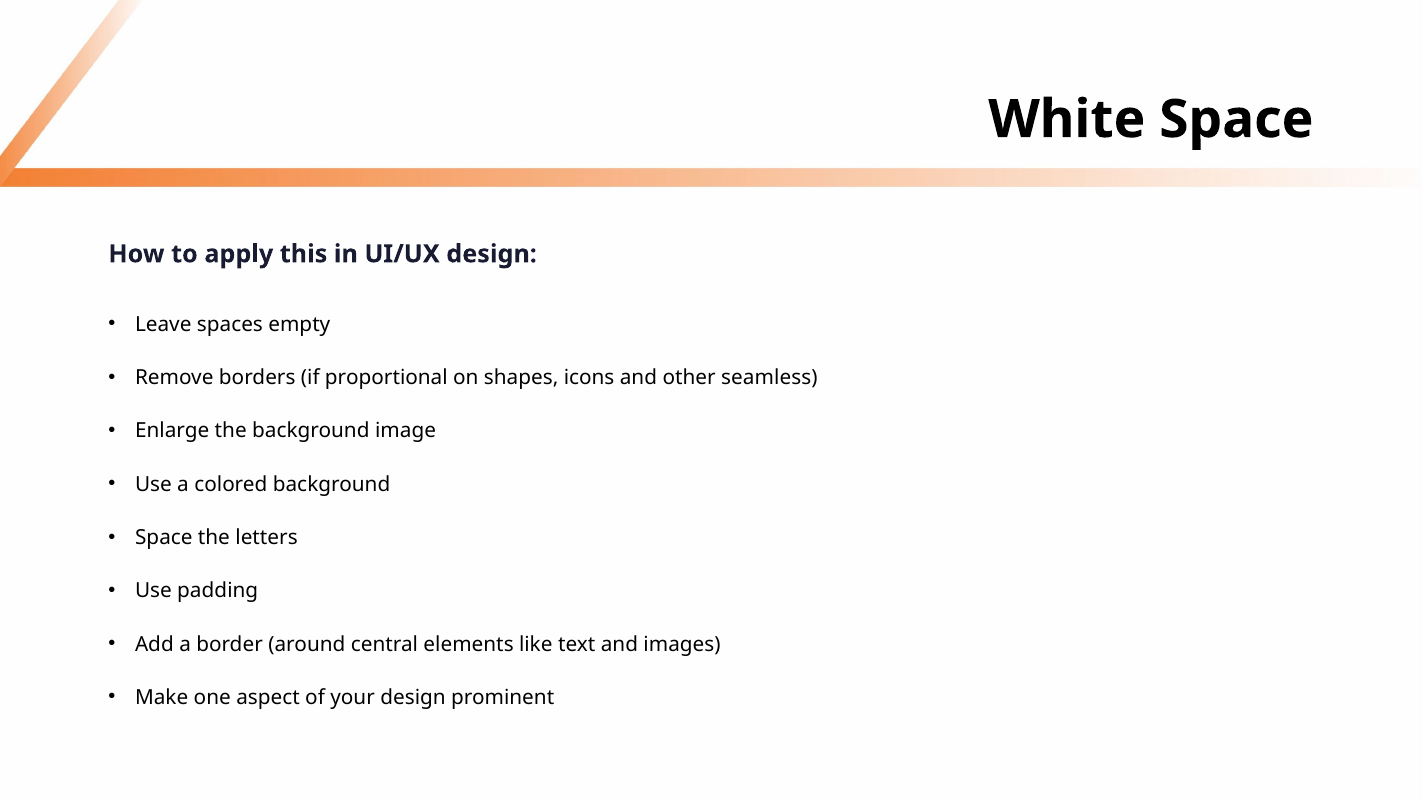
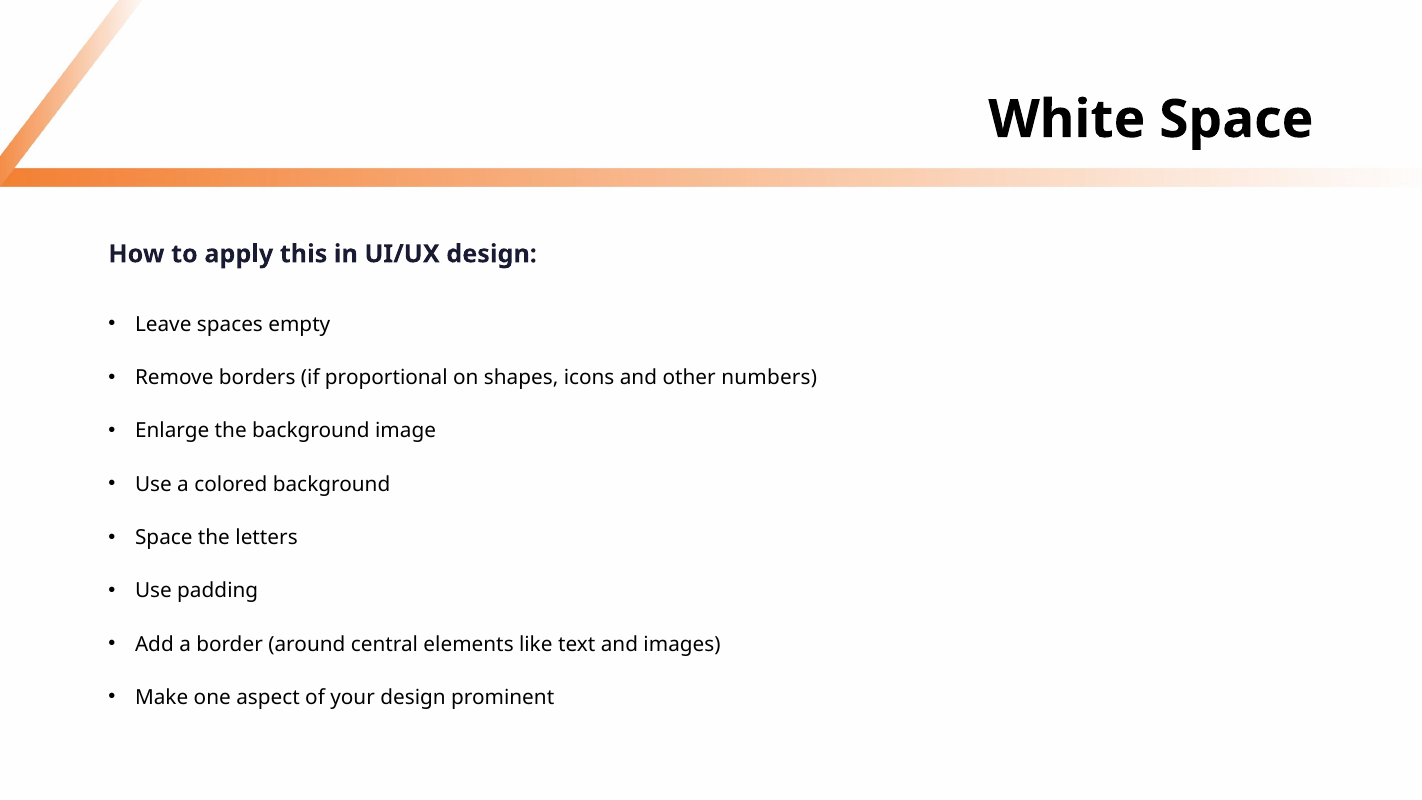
seamless: seamless -> numbers
